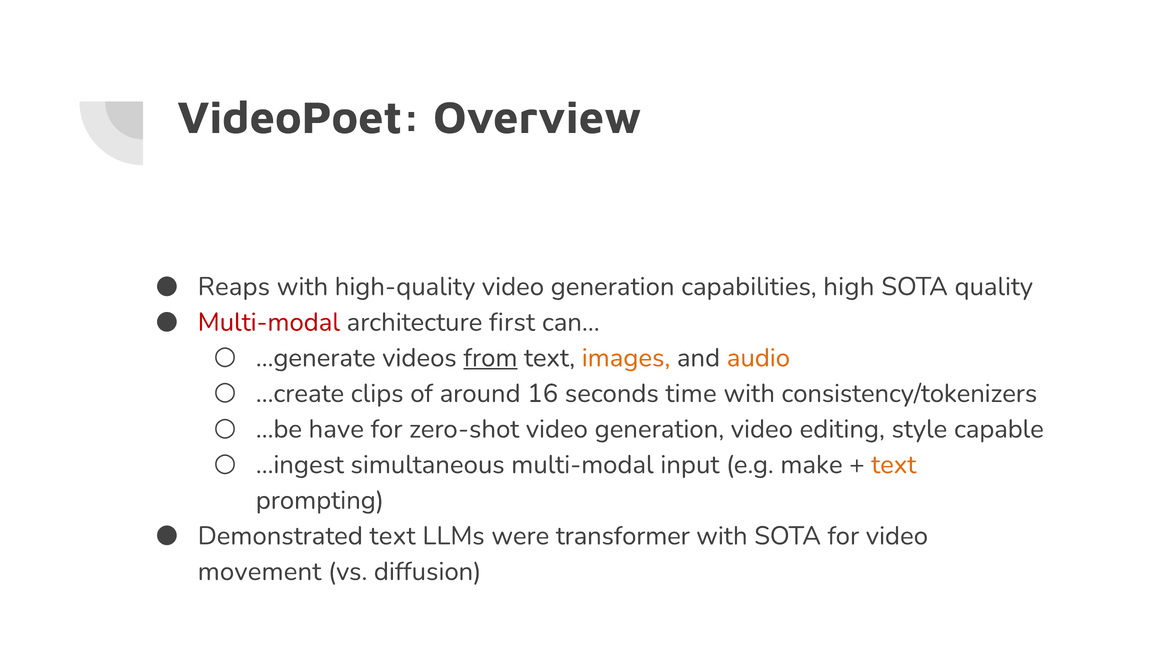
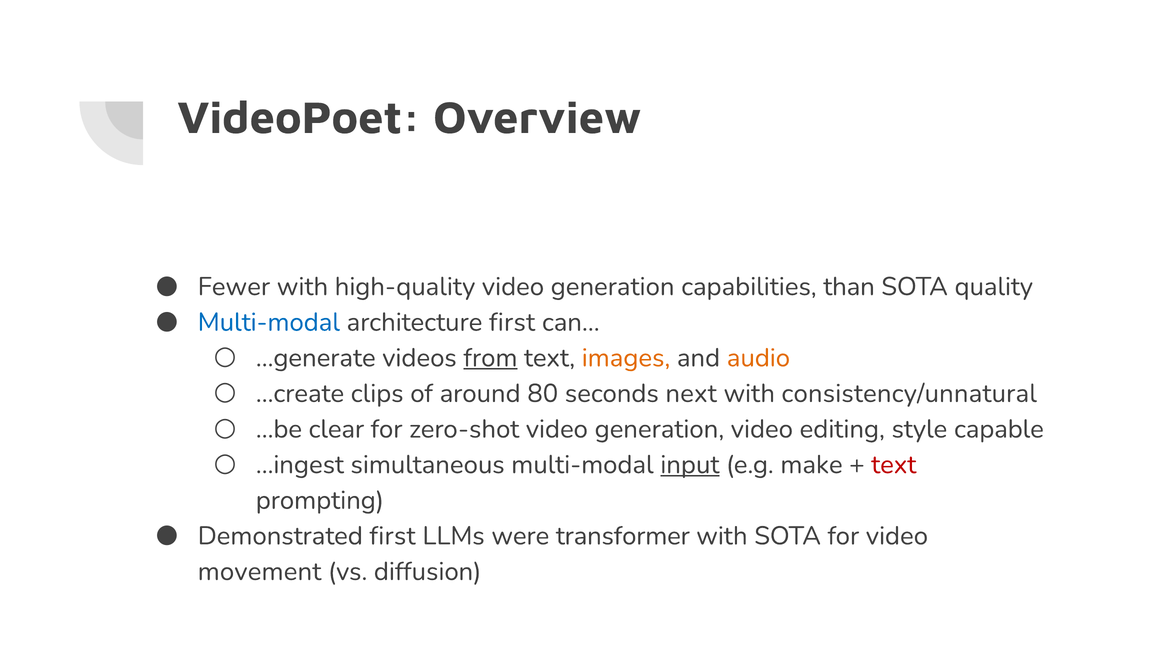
Reaps: Reaps -> Fewer
high: high -> than
Multi-modal at (269, 322) colour: red -> blue
16: 16 -> 80
time: time -> next
consistency/tokenizers: consistency/tokenizers -> consistency/unnatural
have: have -> clear
input underline: none -> present
text at (894, 464) colour: orange -> red
Demonstrated text: text -> first
